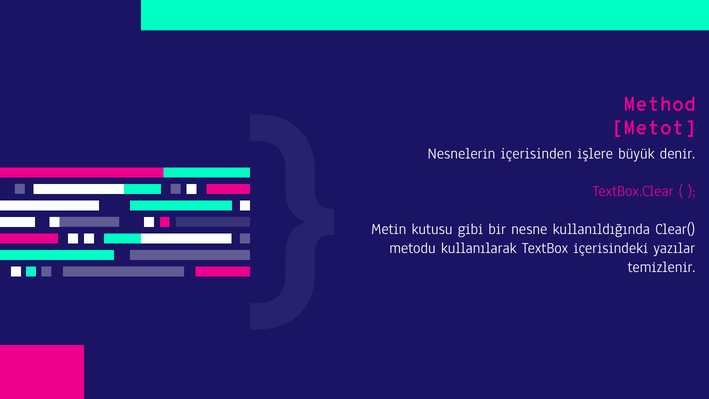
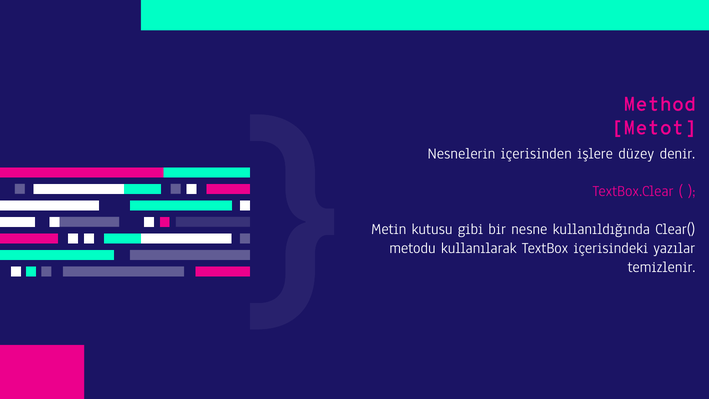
büyük: büyük -> düzey
